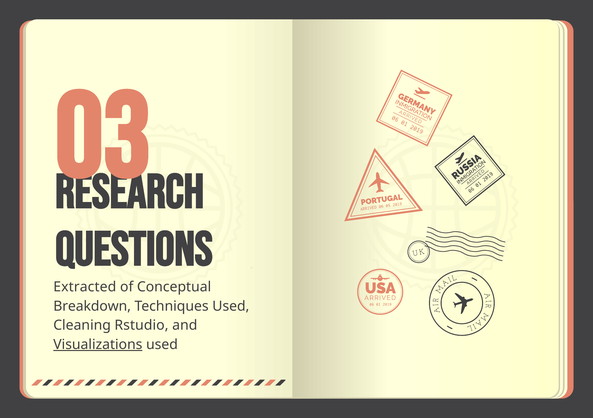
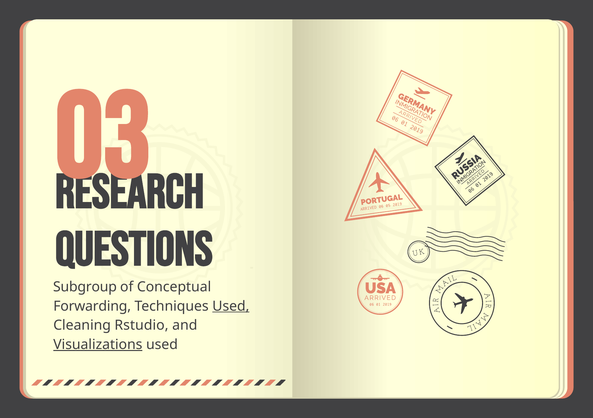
Extracted: Extracted -> Subgroup
Breakdown: Breakdown -> Forwarding
Used at (231, 306) underline: none -> present
